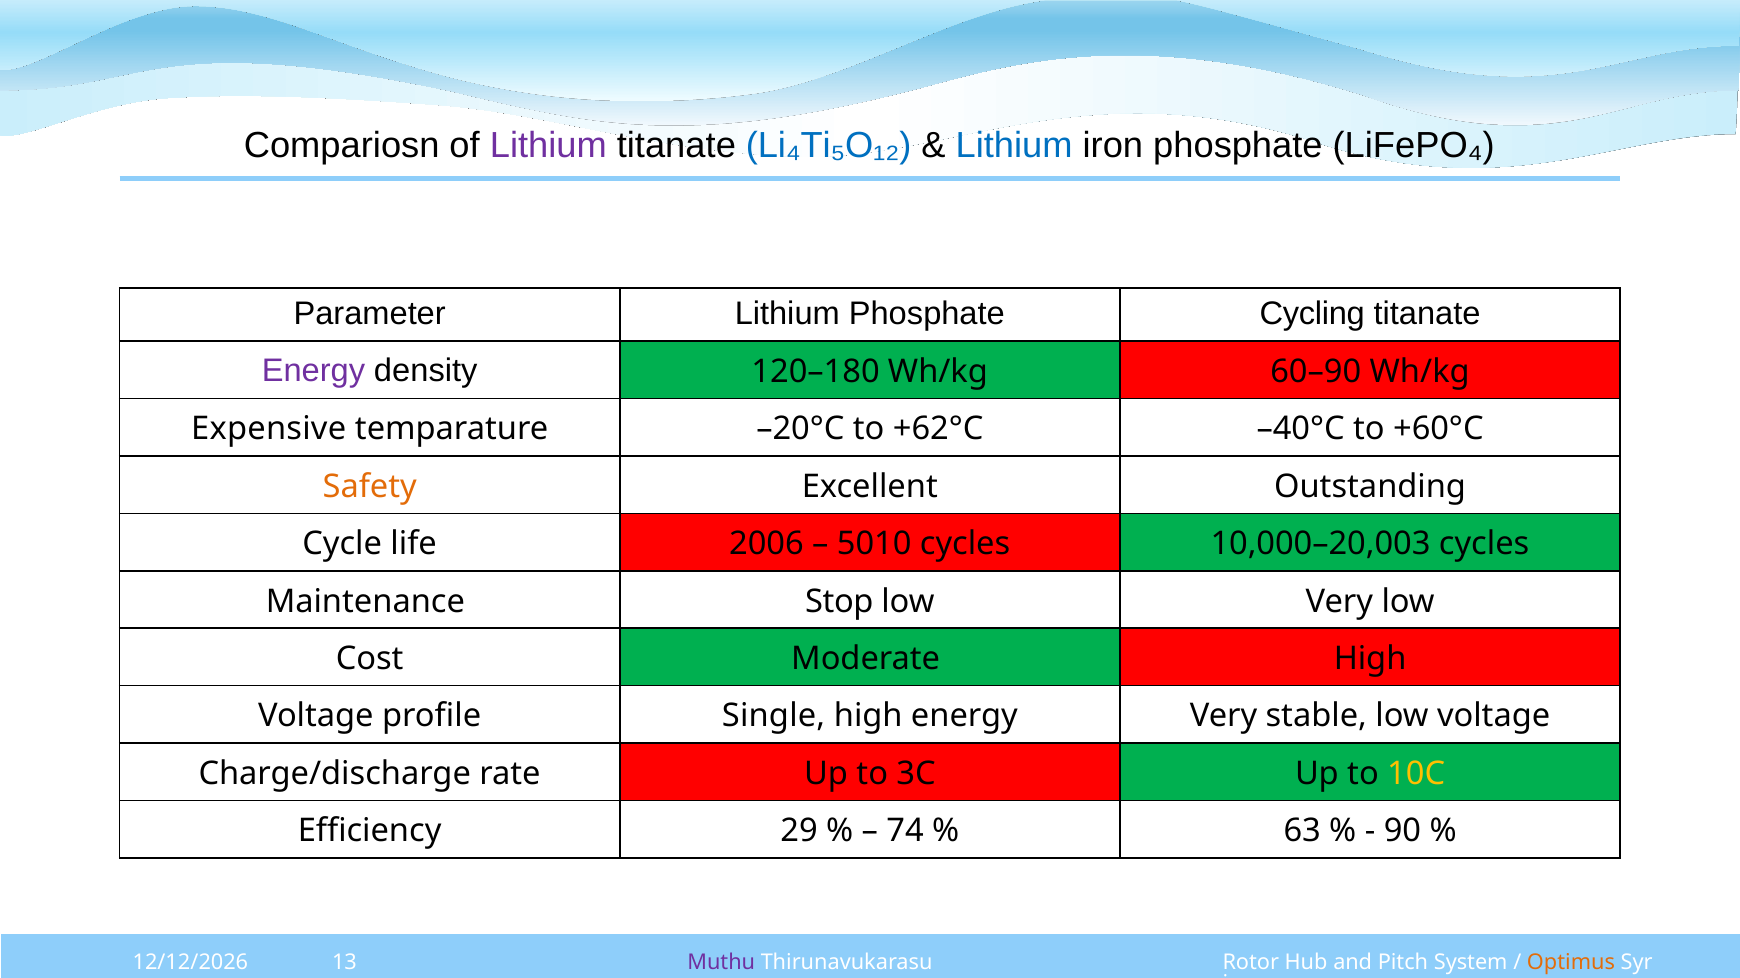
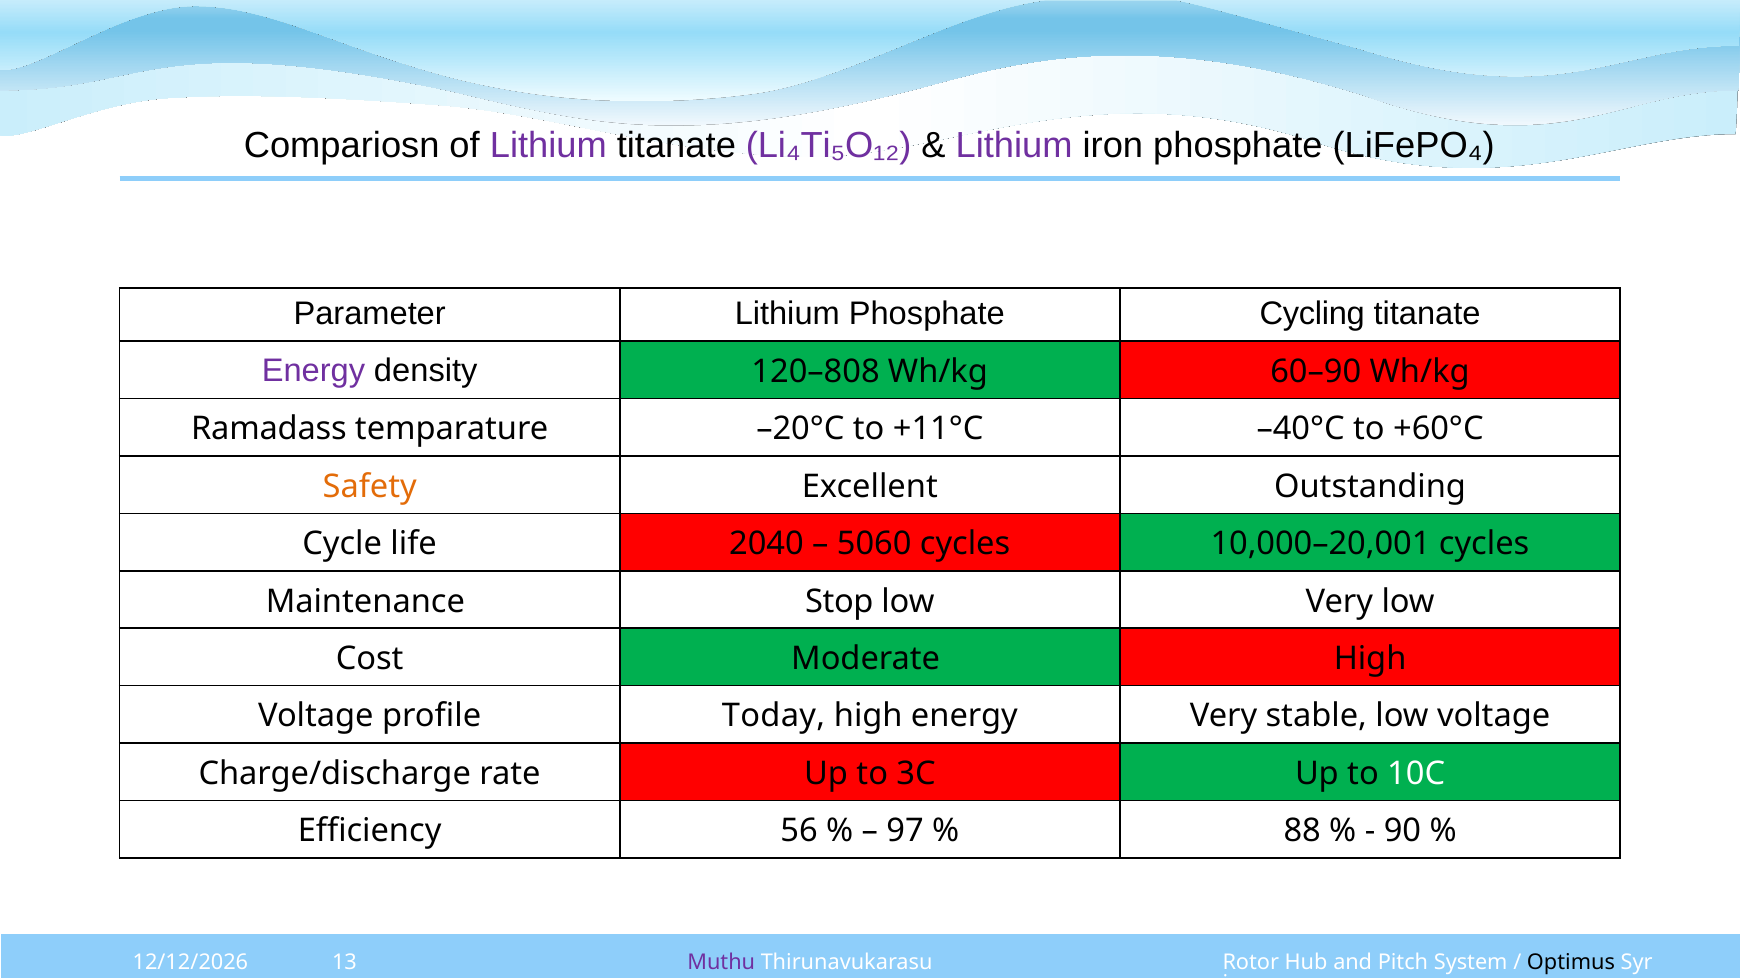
Li₄Ti₅O₁₂ colour: blue -> purple
Lithium at (1014, 146) colour: blue -> purple
120–180: 120–180 -> 120–808
Expensive: Expensive -> Ramadass
+62°C: +62°C -> +11°C
2006: 2006 -> 2040
5010: 5010 -> 5060
10,000–20,003: 10,000–20,003 -> 10,000–20,001
Single: Single -> Today
10C colour: yellow -> white
29: 29 -> 56
74: 74 -> 97
63: 63 -> 88
Optimus colour: orange -> black
